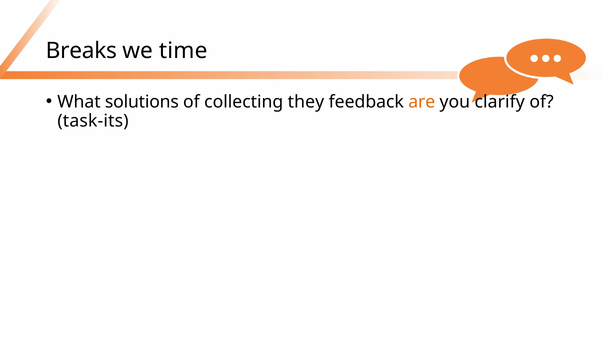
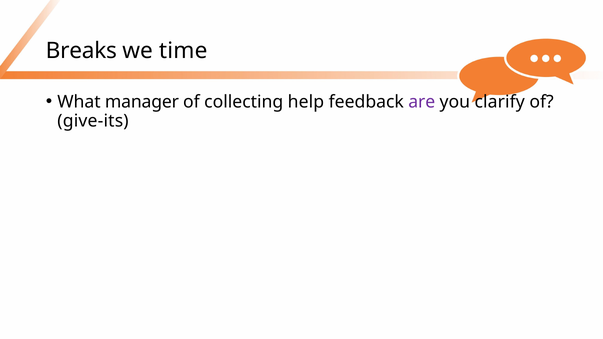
solutions: solutions -> manager
they: they -> help
are colour: orange -> purple
task-its: task-its -> give-its
